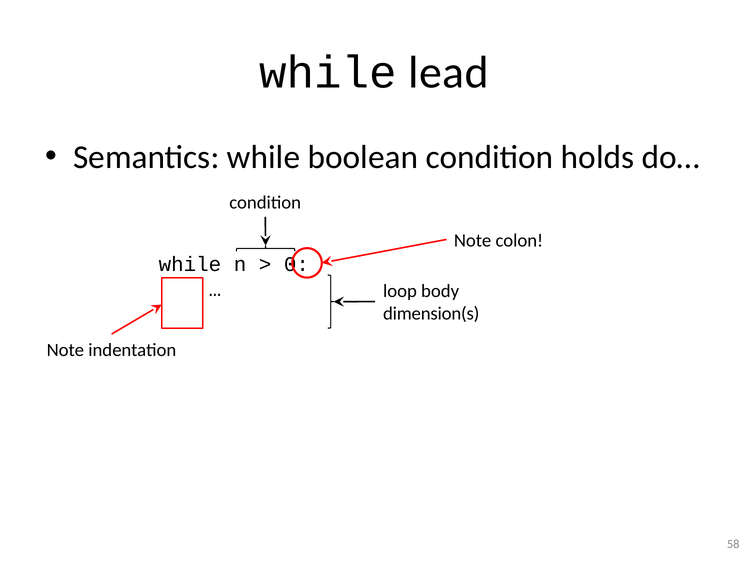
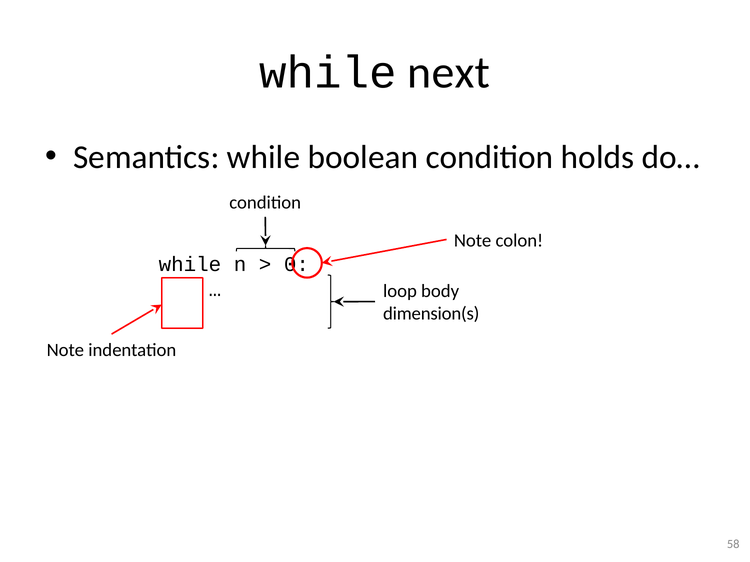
lead: lead -> next
